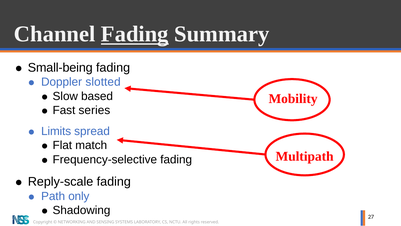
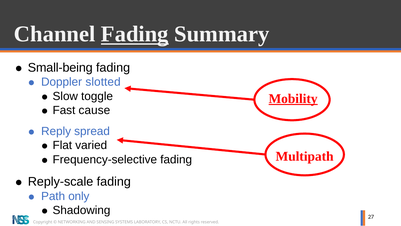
based: based -> toggle
Mobility underline: none -> present
series: series -> cause
Limits: Limits -> Reply
match: match -> varied
